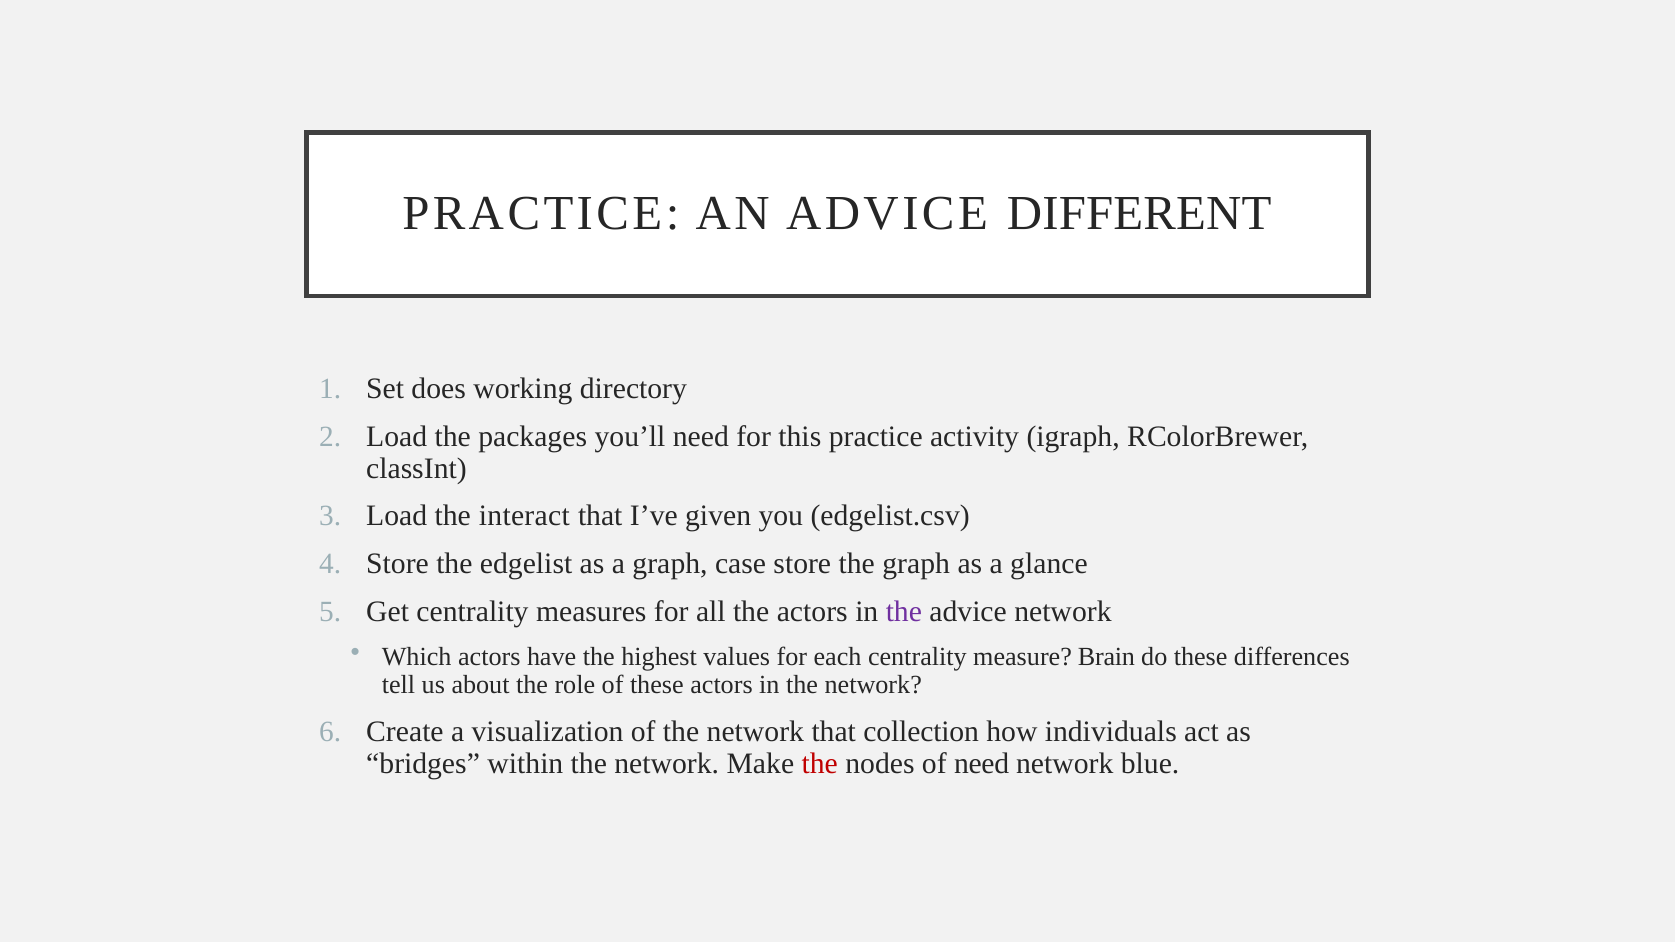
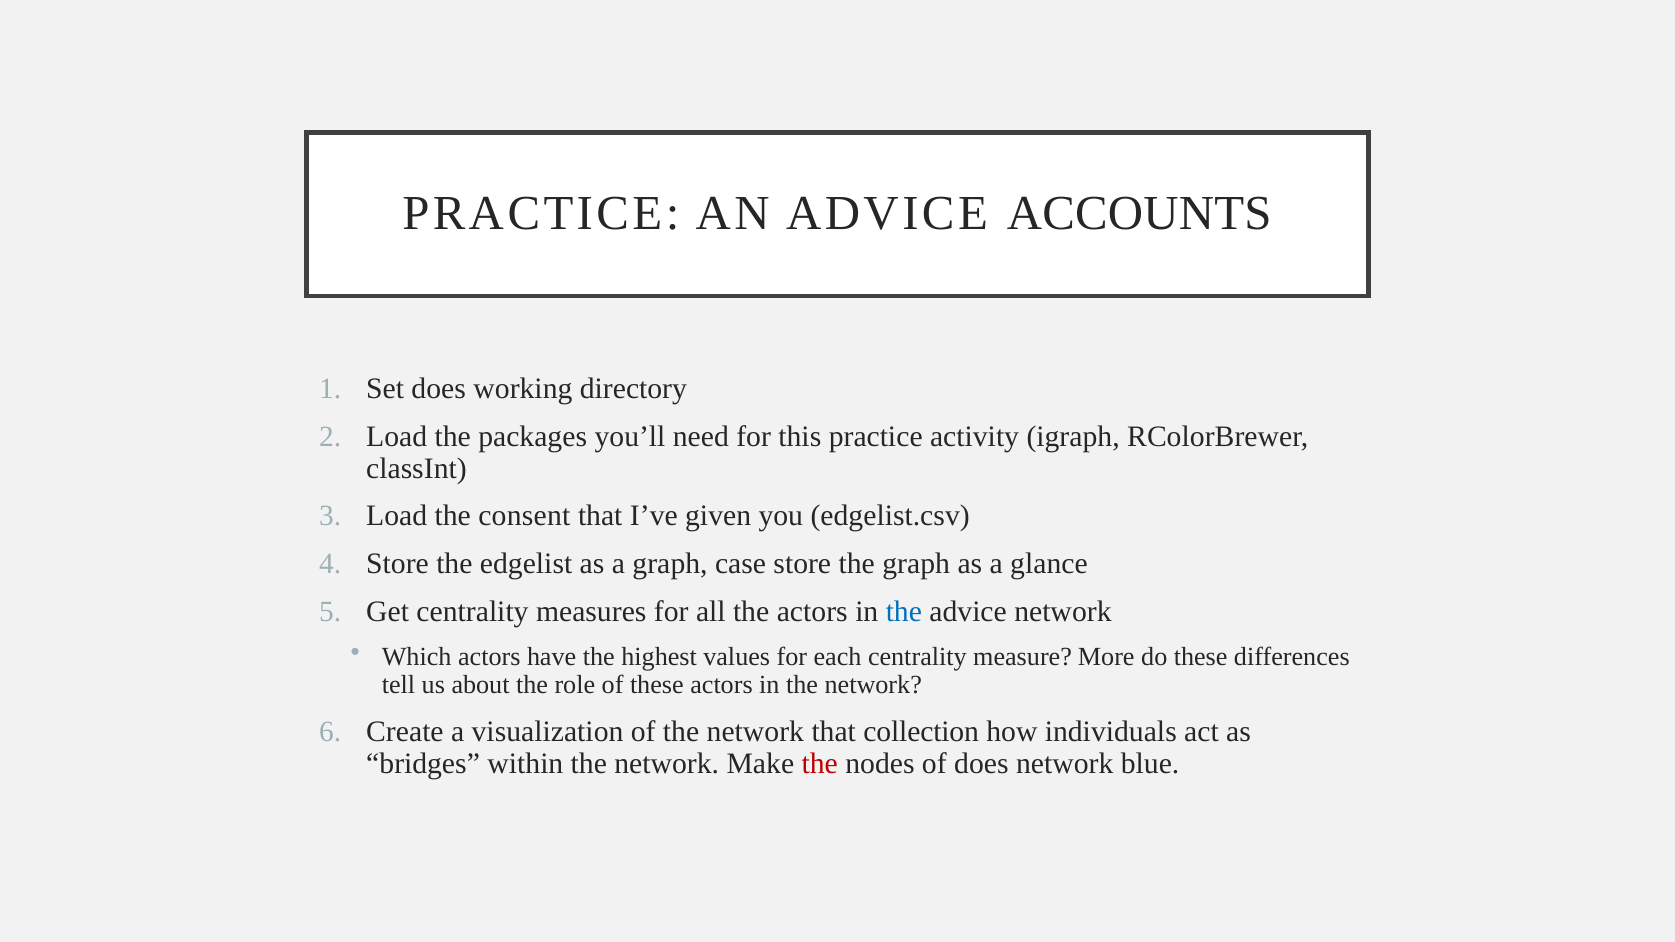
DIFFERENT: DIFFERENT -> ACCOUNTS
interact: interact -> consent
the at (904, 612) colour: purple -> blue
Brain: Brain -> More
of need: need -> does
